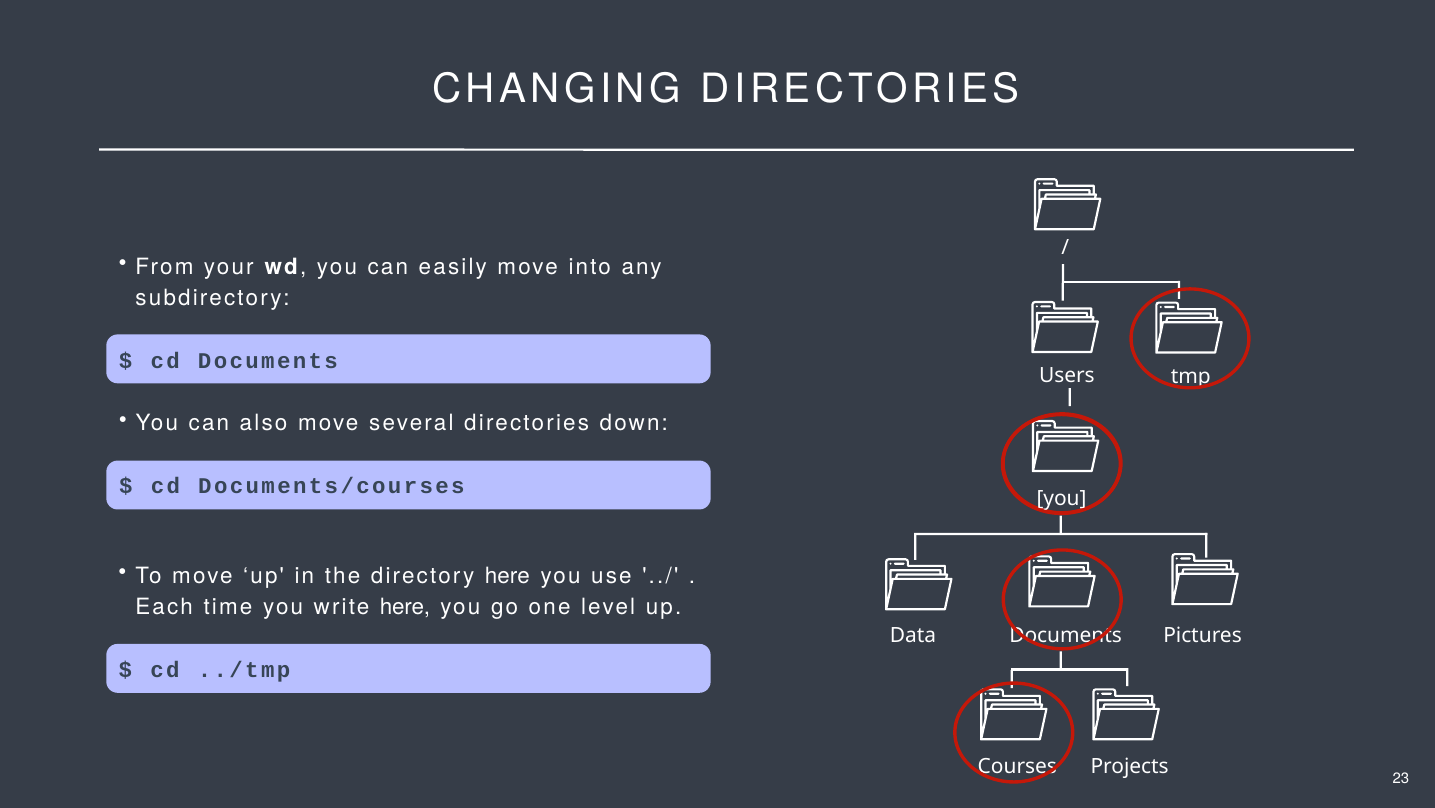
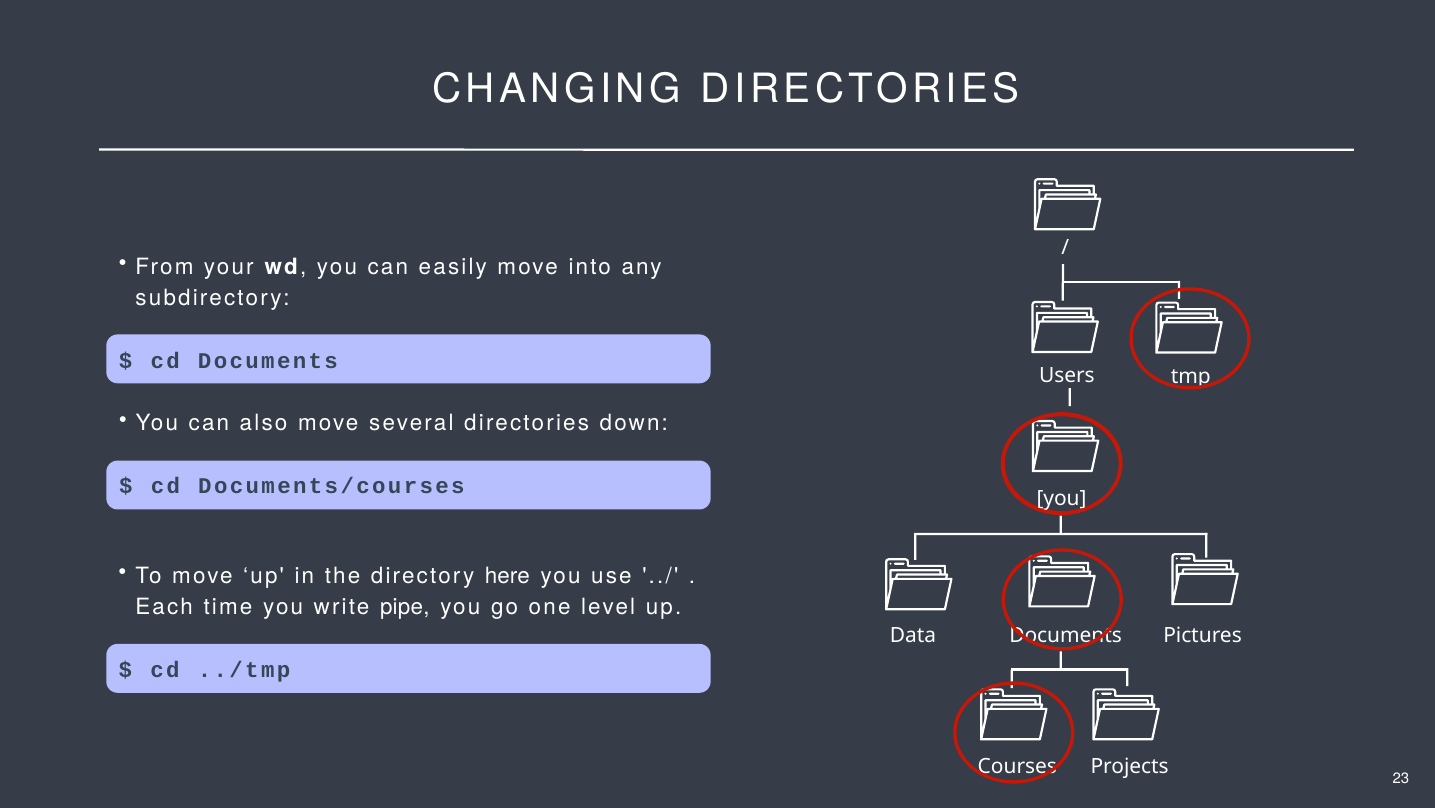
write here: here -> pipe
